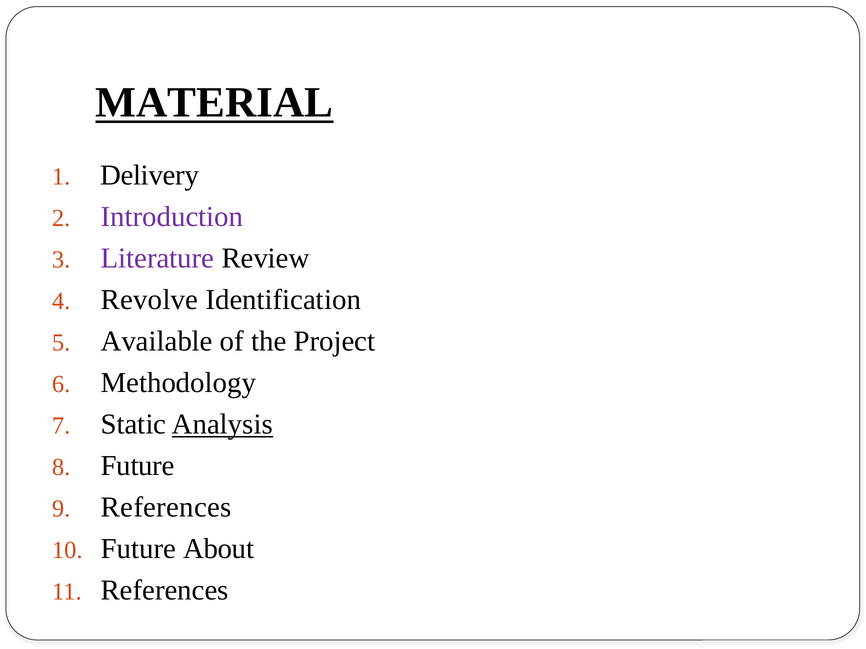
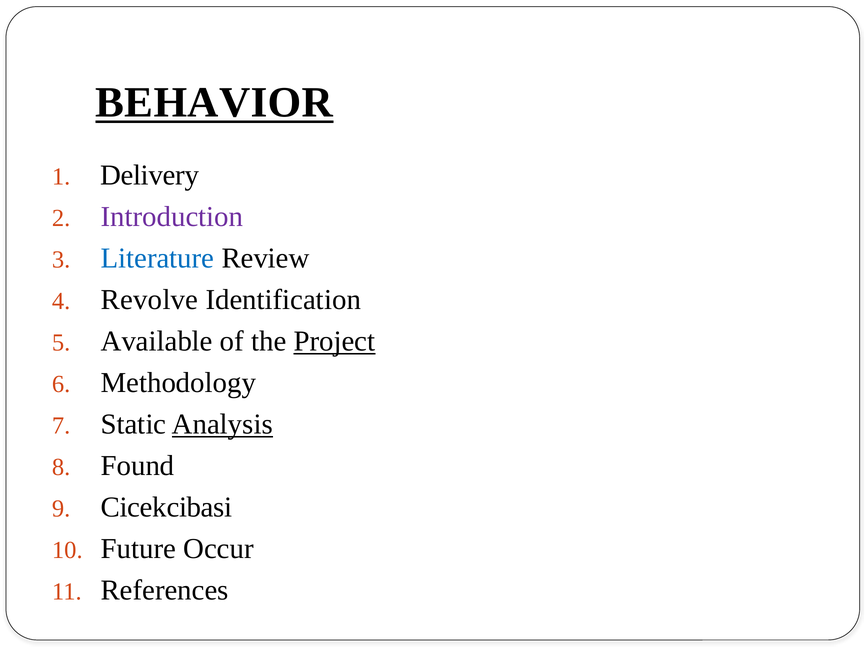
MATERIAL: MATERIAL -> BEHAVIOR
Literature colour: purple -> blue
Project underline: none -> present
Future at (138, 466): Future -> Found
References at (166, 508): References -> Cicekcibasi
About: About -> Occur
